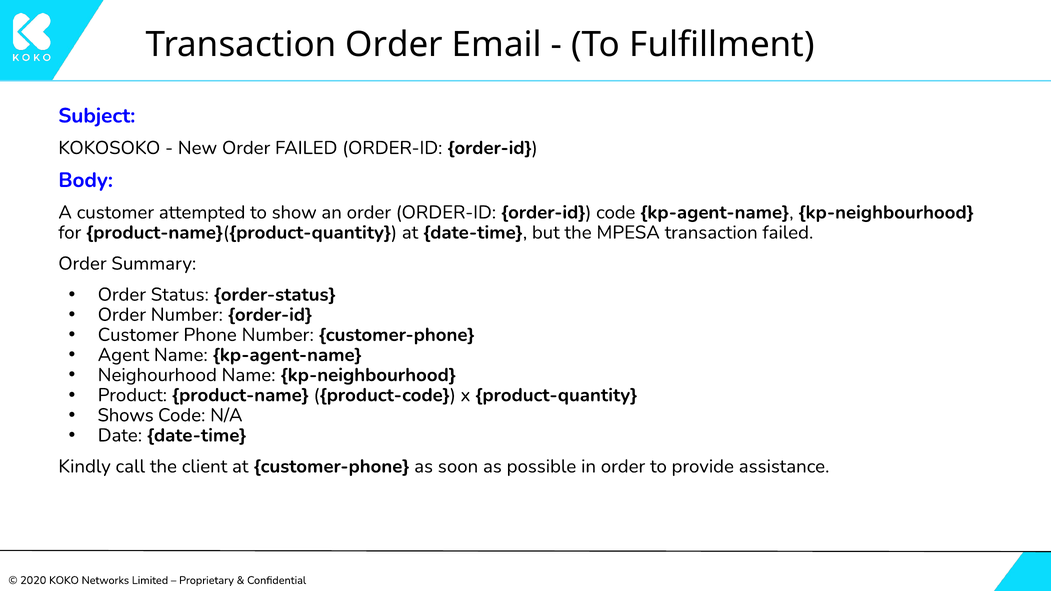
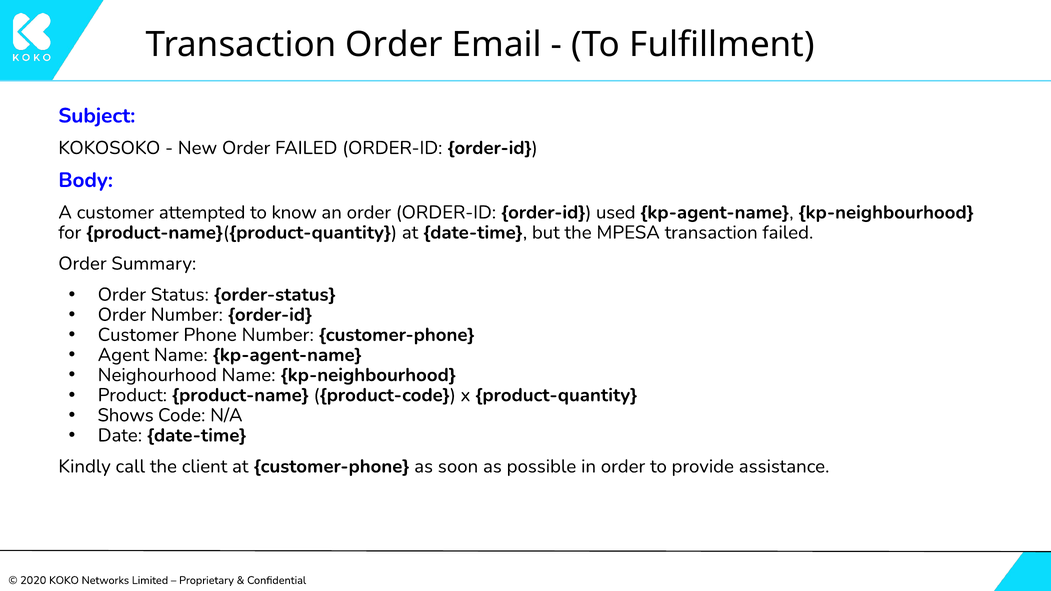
show: show -> know
order-id code: code -> used
